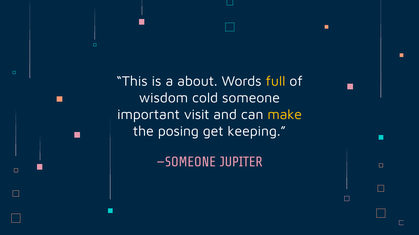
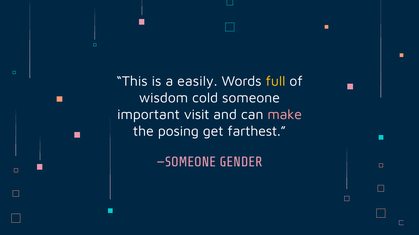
about: about -> easily
make colour: yellow -> pink
keeping: keeping -> farthest
JUPITER: JUPITER -> GENDER
